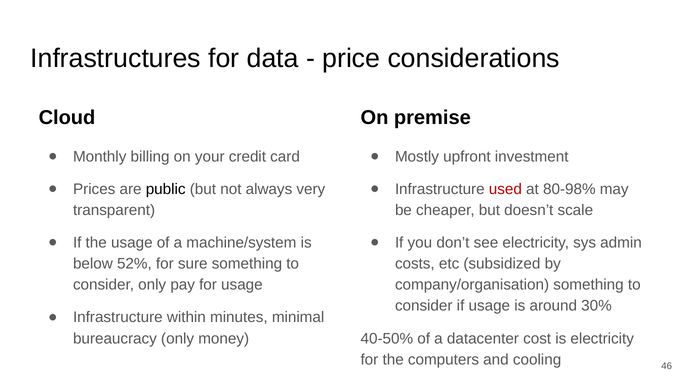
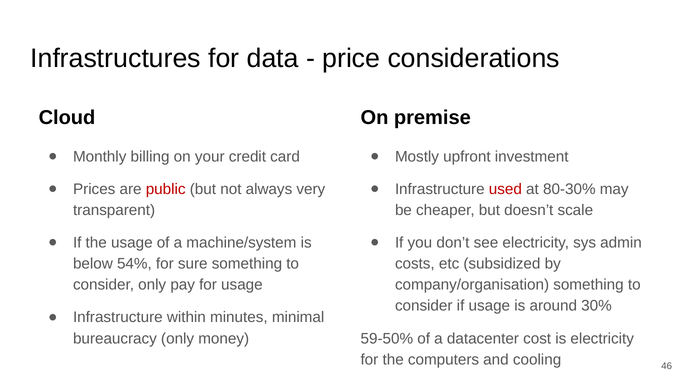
public colour: black -> red
80-98%: 80-98% -> 80-30%
52%: 52% -> 54%
40-50%: 40-50% -> 59-50%
